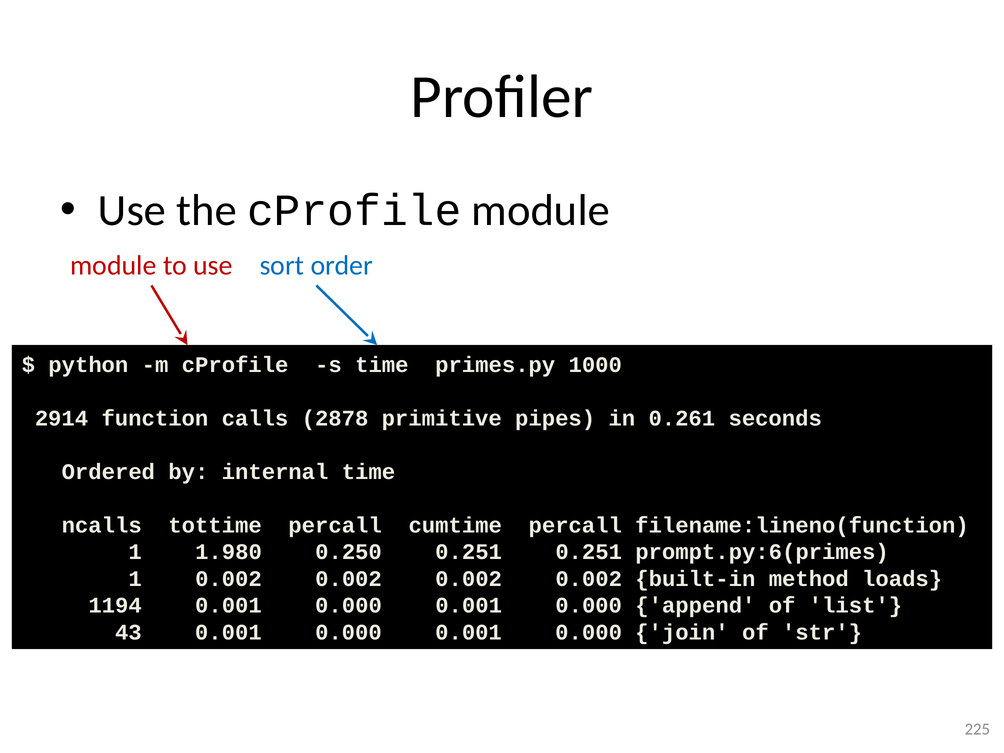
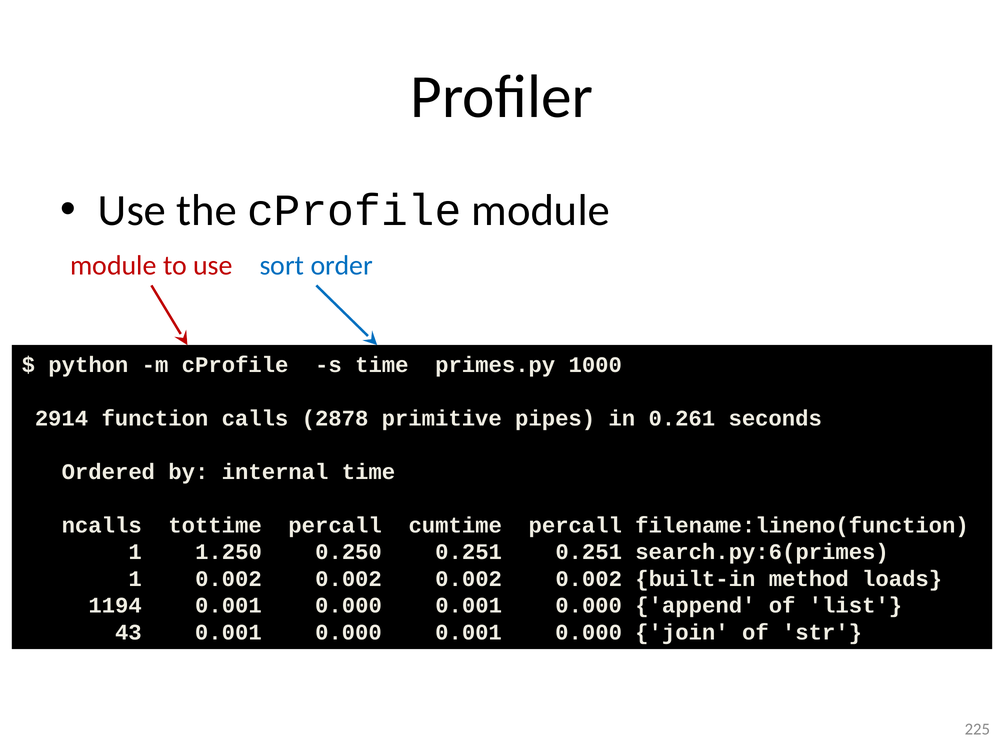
1.980: 1.980 -> 1.250
prompt.py:6(primes: prompt.py:6(primes -> search.py:6(primes
